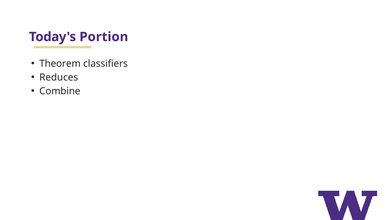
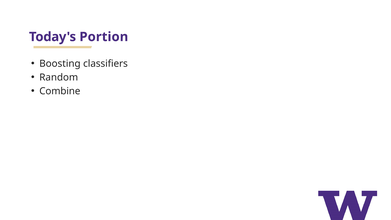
Theorem: Theorem -> Boosting
Reduces: Reduces -> Random
